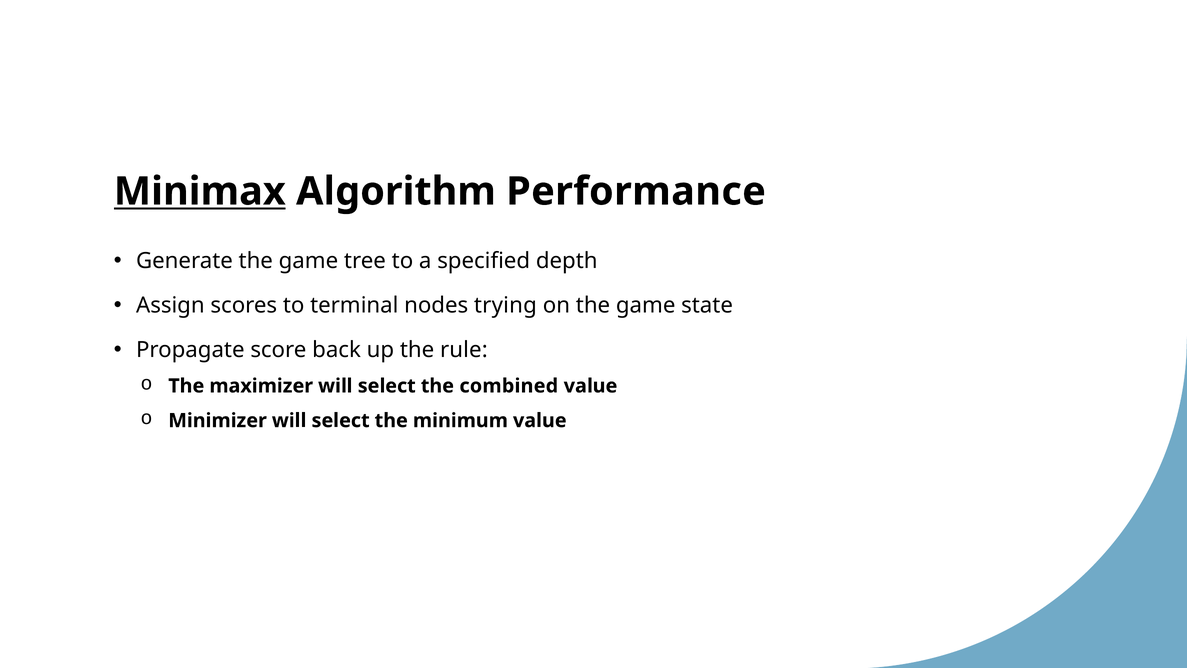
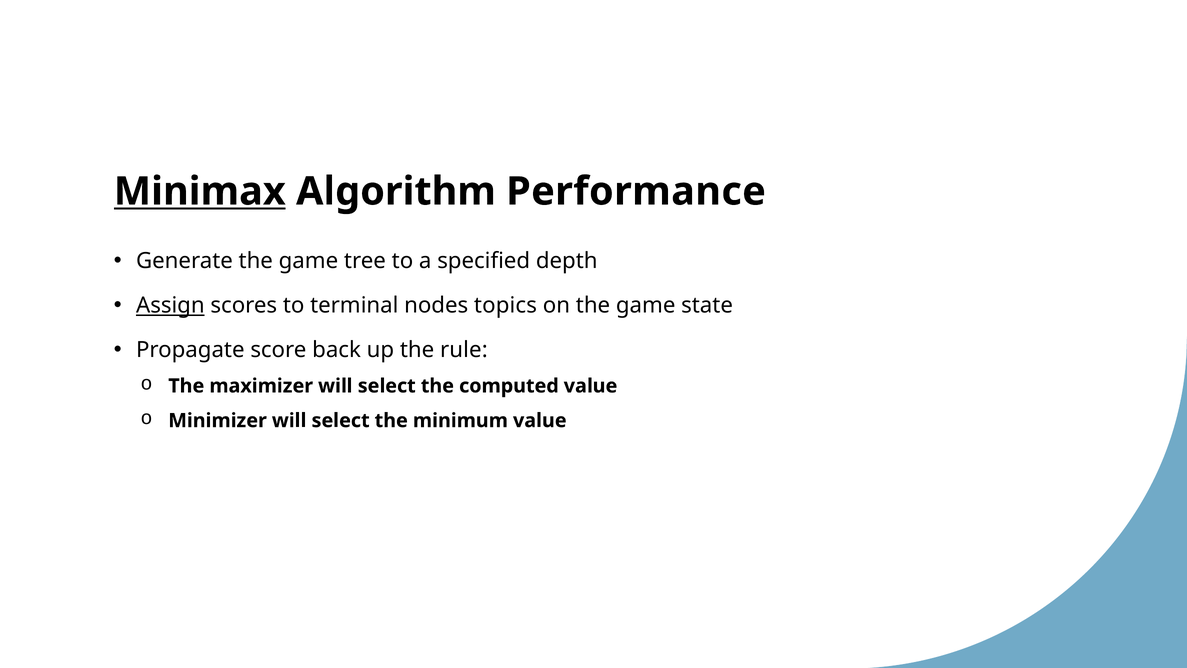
Assign underline: none -> present
trying: trying -> topics
combined: combined -> computed
